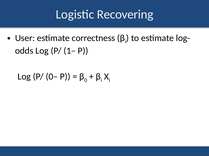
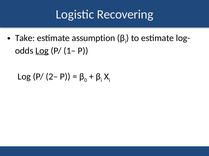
User: User -> Take
correctness: correctness -> assumption
Log at (42, 51) underline: none -> present
0–: 0– -> 2–
